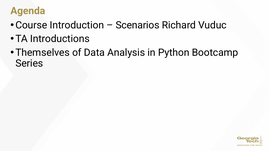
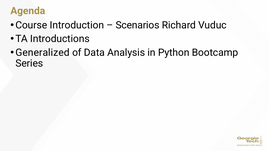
Themselves: Themselves -> Generalized
